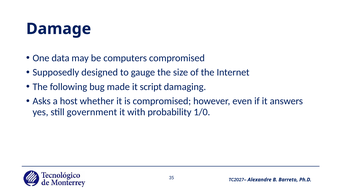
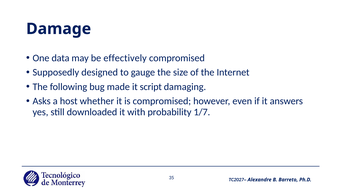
computers: computers -> effectively
government: government -> downloaded
1/0: 1/0 -> 1/7
